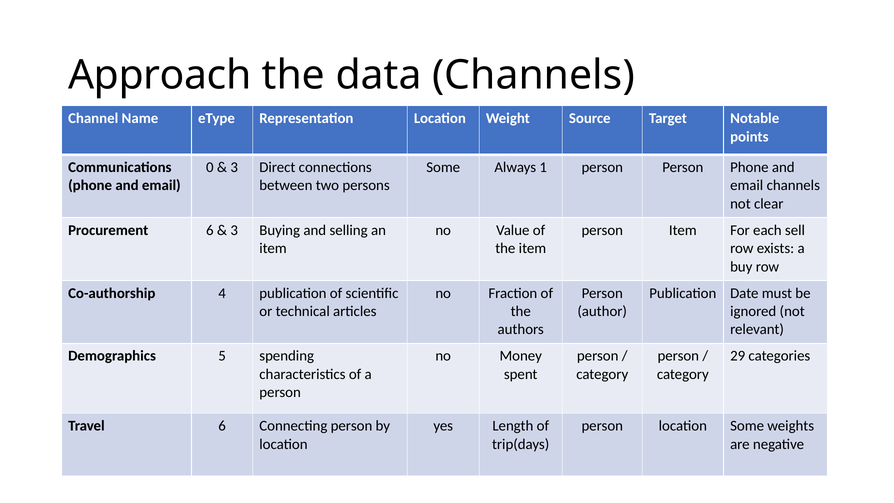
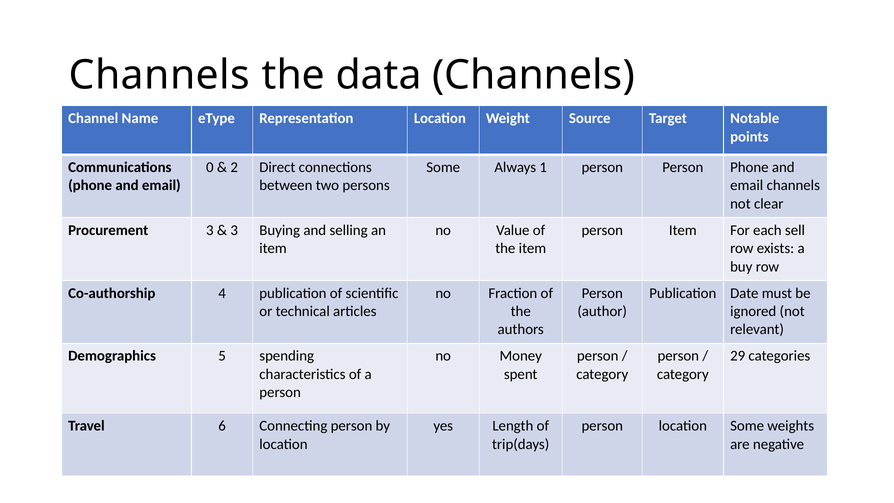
Approach at (160, 75): Approach -> Channels
3 at (234, 167): 3 -> 2
Procurement 6: 6 -> 3
